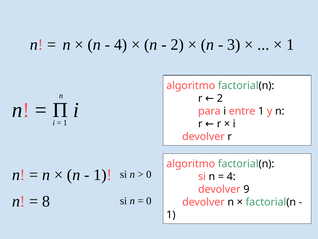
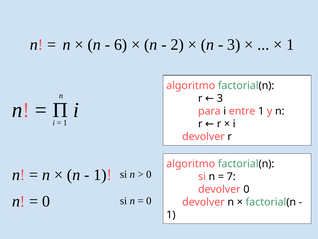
4 at (121, 44): 4 -> 6
r 2: 2 -> 3
4 at (231, 176): 4 -> 7
devolver 9: 9 -> 0
8 at (46, 201): 8 -> 0
